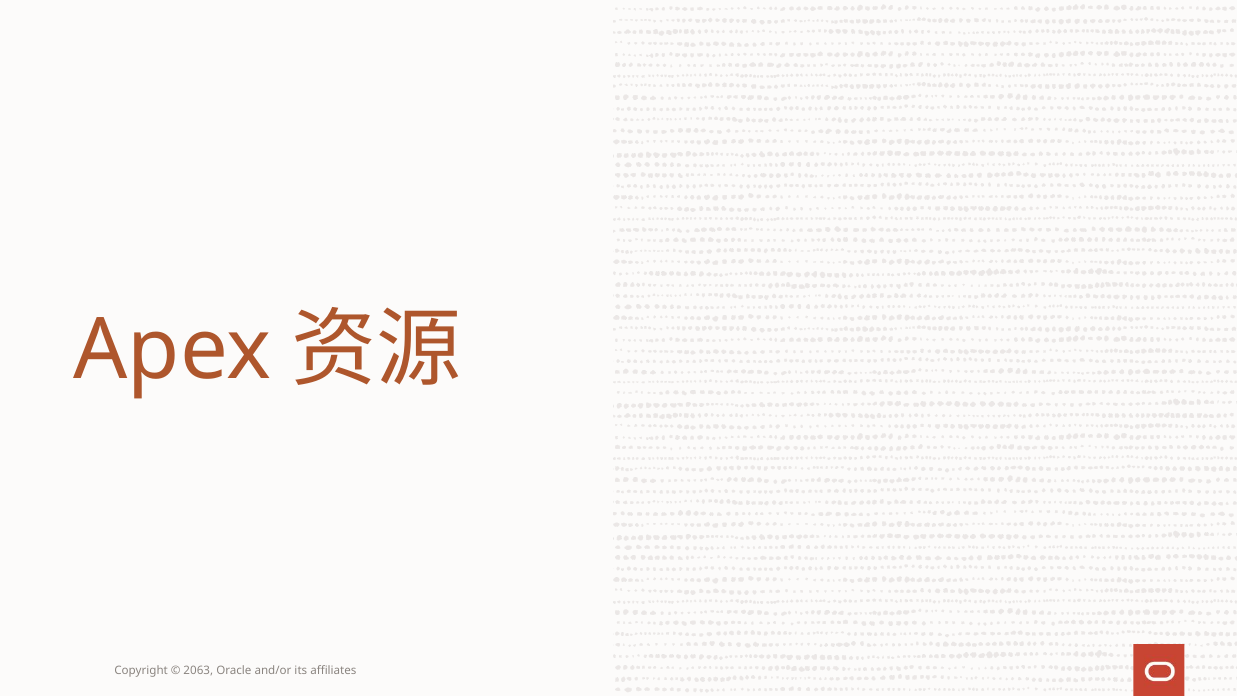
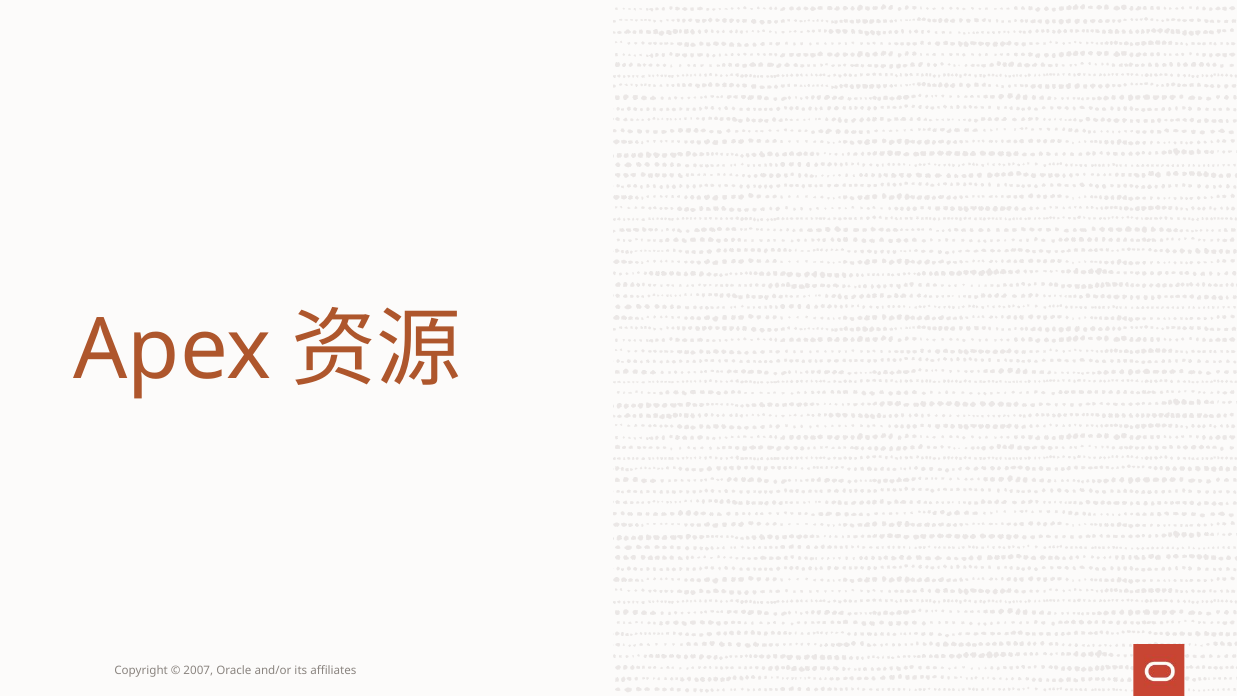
2063: 2063 -> 2007
